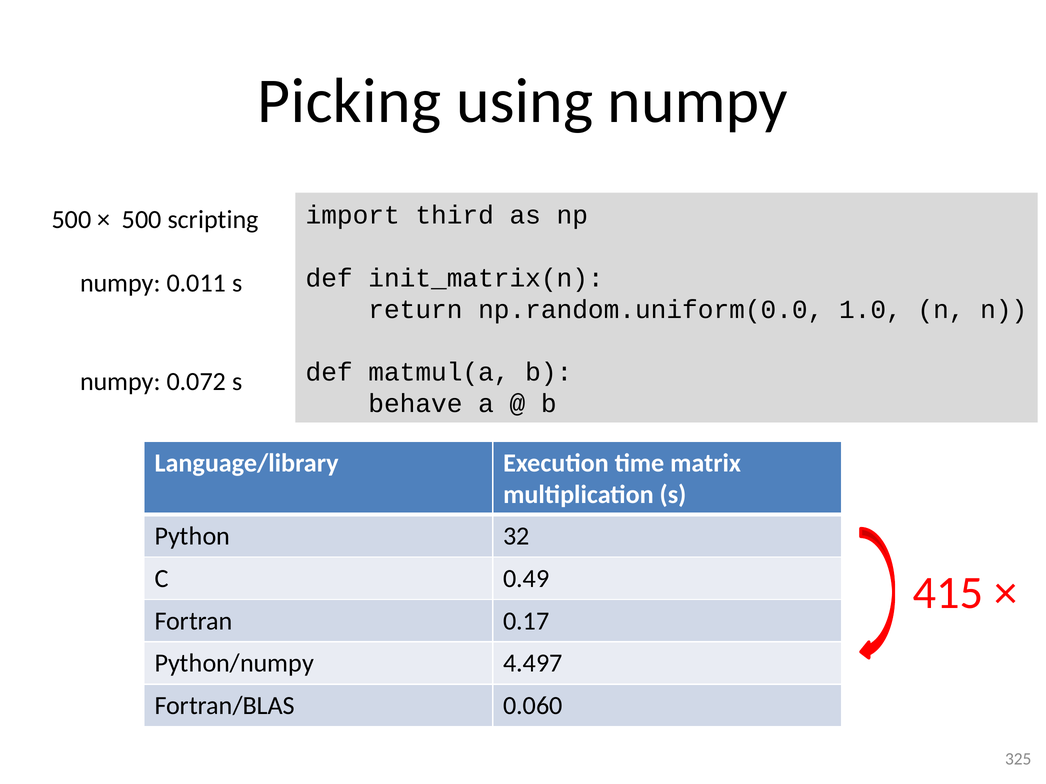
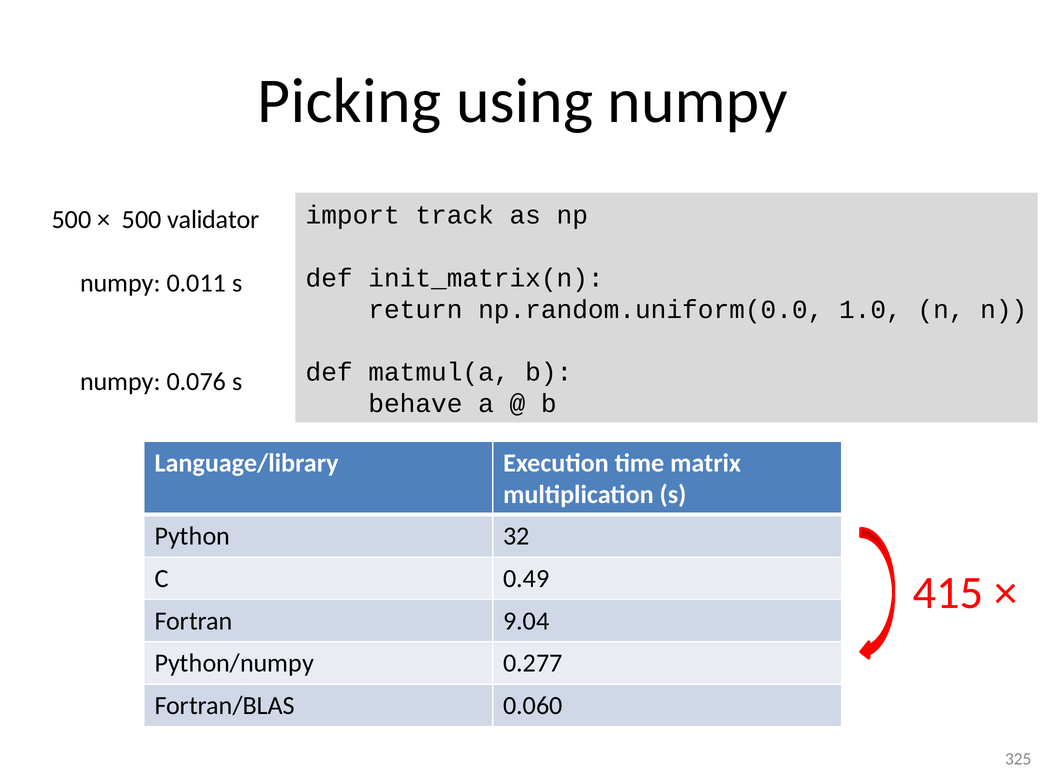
third: third -> track
scripting: scripting -> validator
0.072: 0.072 -> 0.076
0.17: 0.17 -> 9.04
4.497: 4.497 -> 0.277
